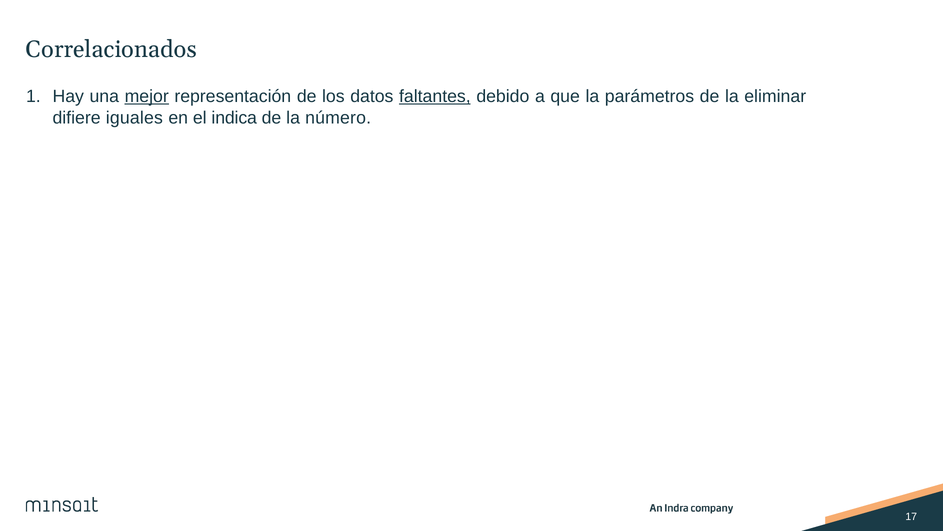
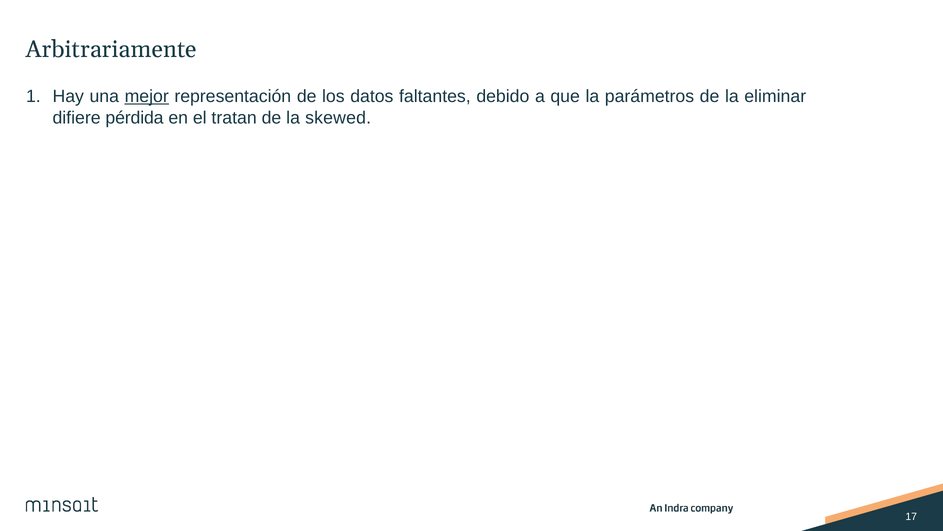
Correlacionados: Correlacionados -> Arbitrariamente
faltantes underline: present -> none
iguales: iguales -> pérdida
indica: indica -> tratan
número: número -> skewed
